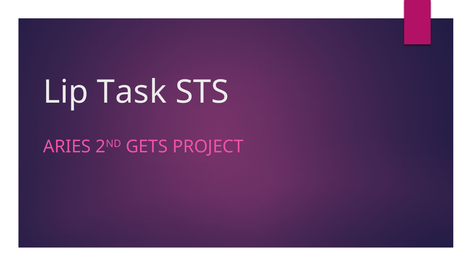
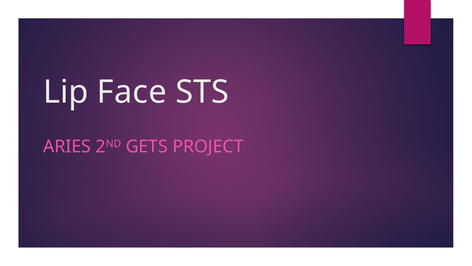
Task: Task -> Face
